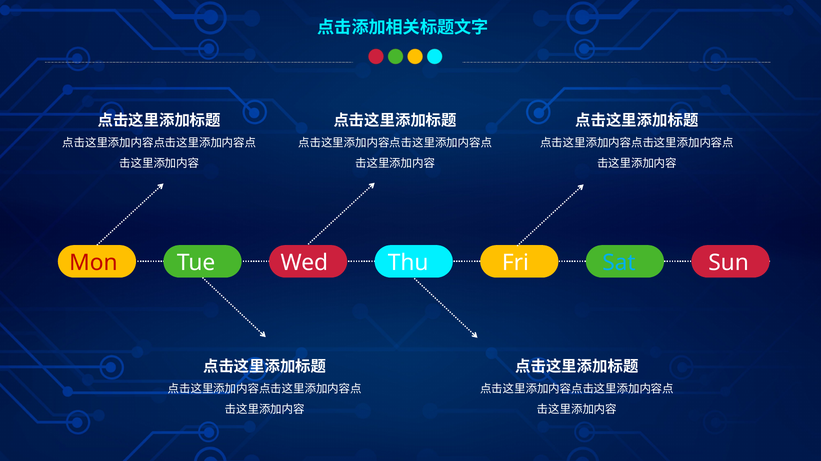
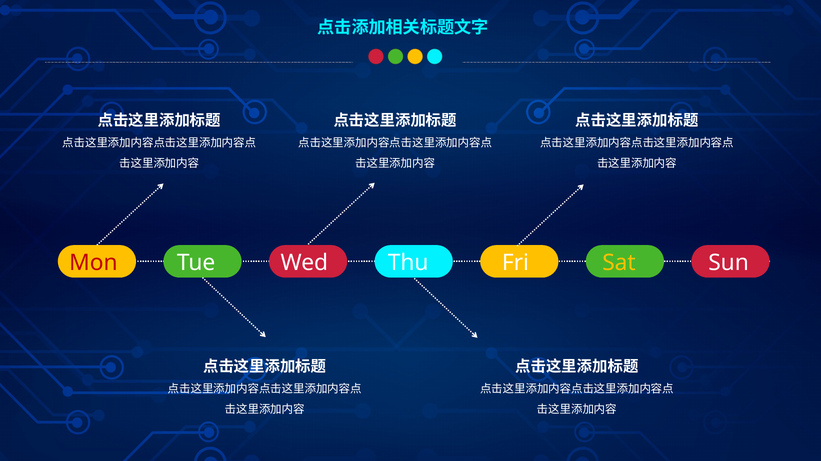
Sat colour: light blue -> yellow
